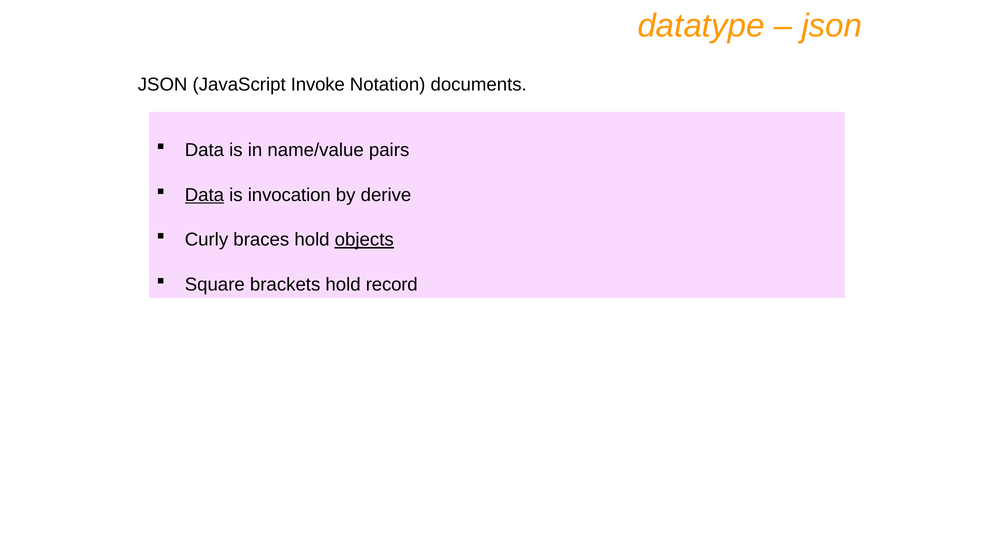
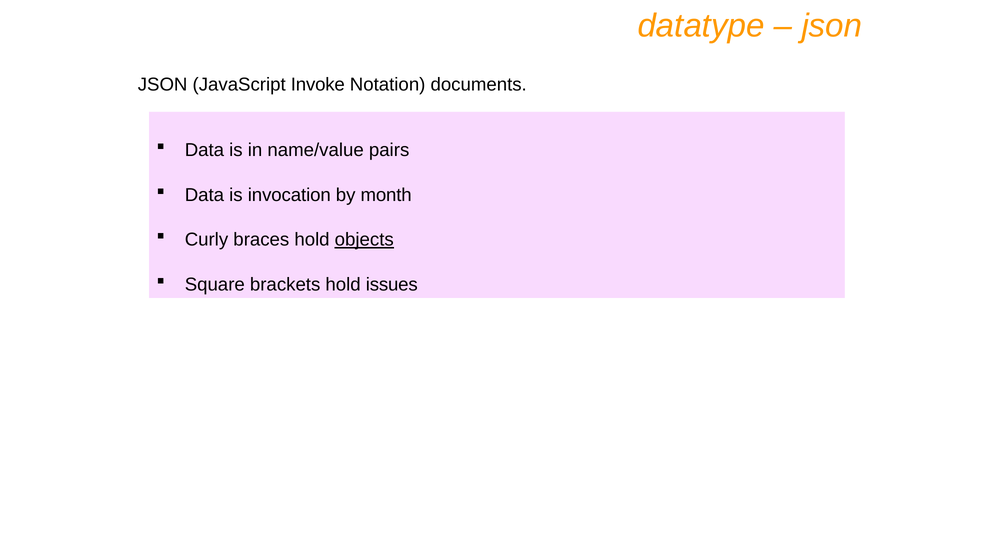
Data at (204, 195) underline: present -> none
derive: derive -> month
record: record -> issues
